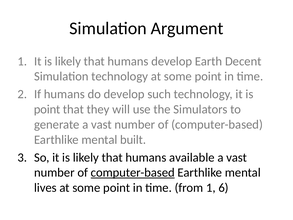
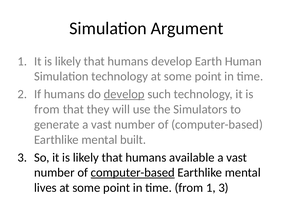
Decent: Decent -> Human
develop at (124, 94) underline: none -> present
point at (47, 109): point -> from
1 6: 6 -> 3
